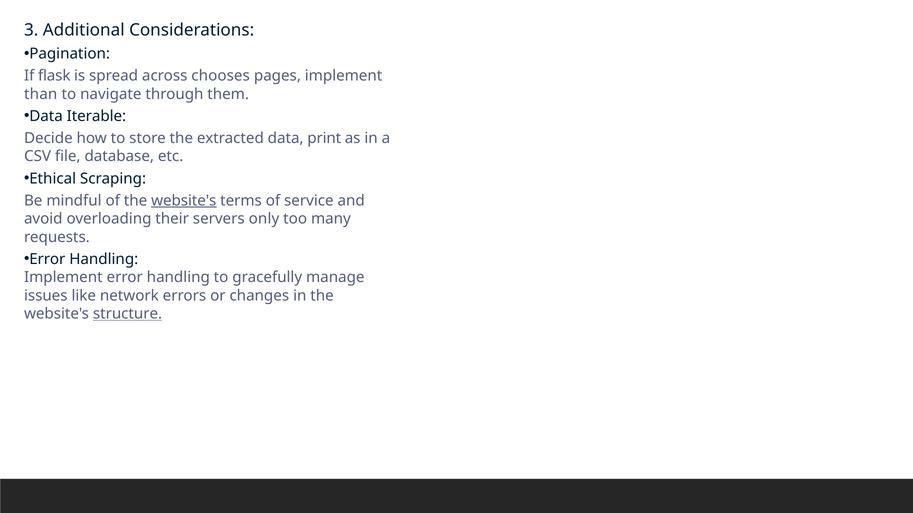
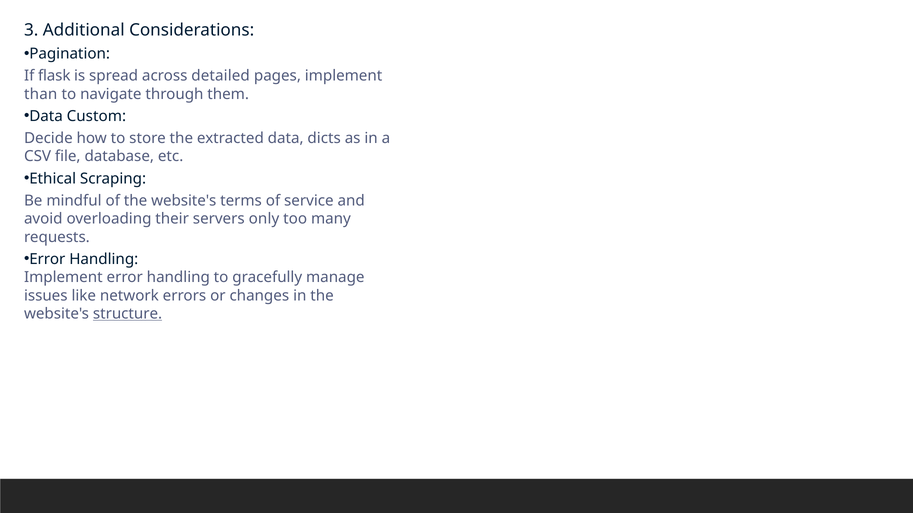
chooses: chooses -> detailed
Iterable: Iterable -> Custom
print: print -> dicts
website's at (184, 201) underline: present -> none
